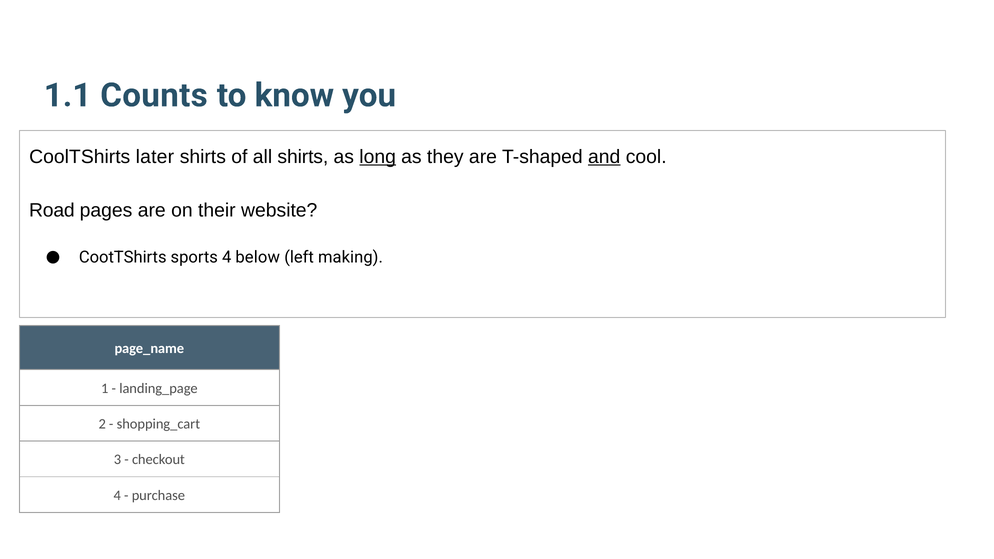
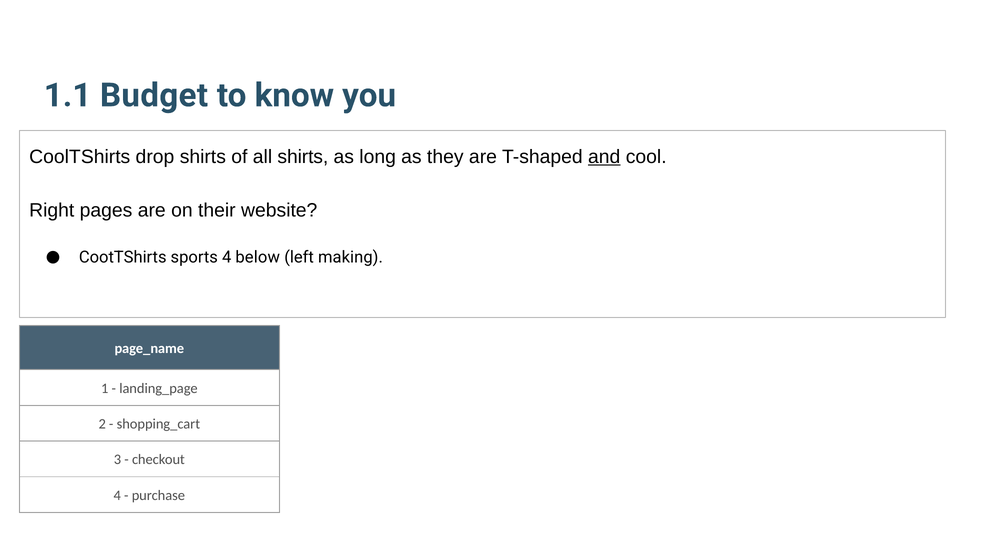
Counts: Counts -> Budget
later: later -> drop
long underline: present -> none
Road: Road -> Right
